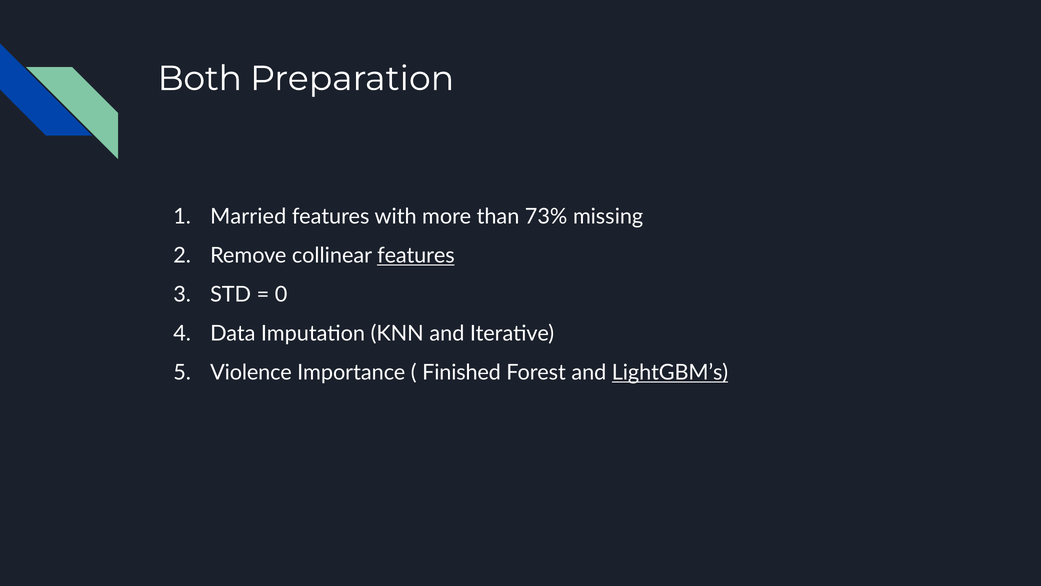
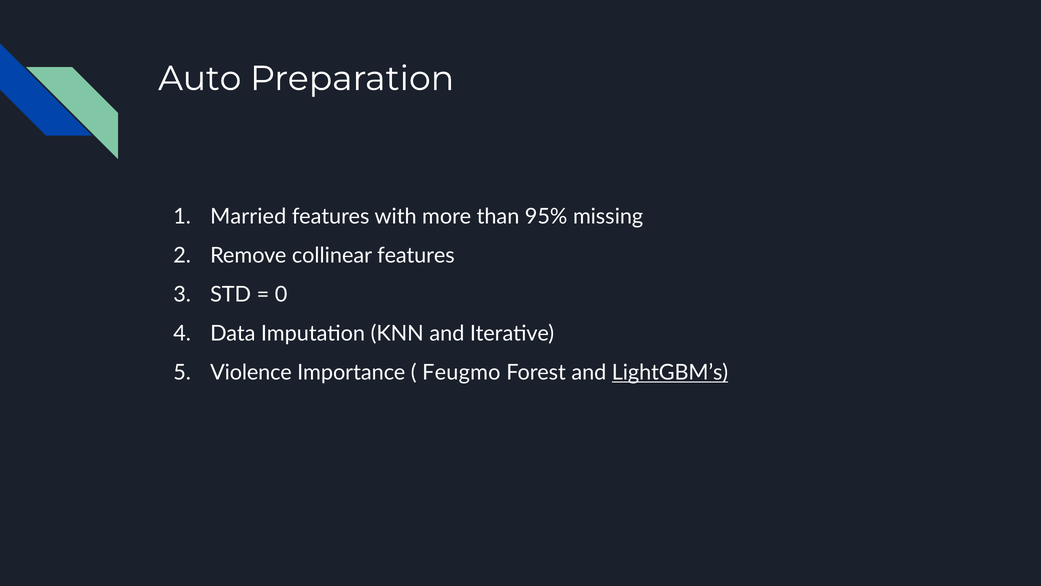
Both: Both -> Auto
73%: 73% -> 95%
features at (416, 255) underline: present -> none
Finished: Finished -> Feugmo
